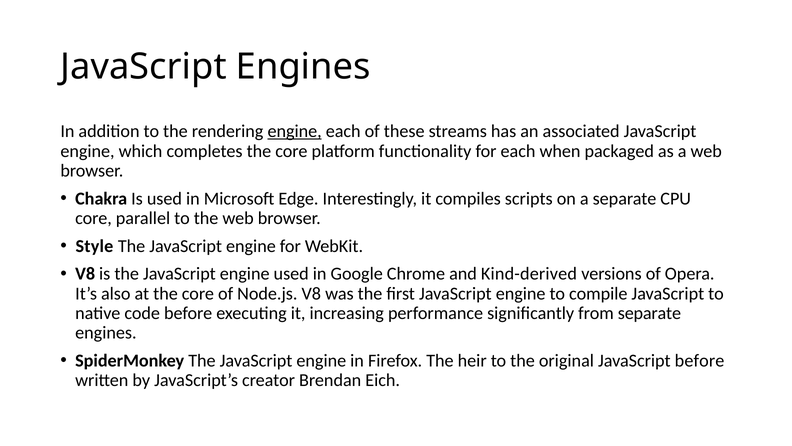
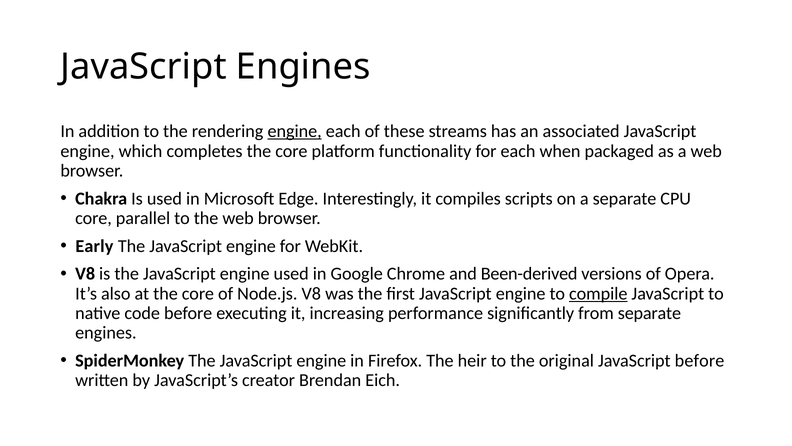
Style: Style -> Early
Kind-derived: Kind-derived -> Been-derived
compile underline: none -> present
